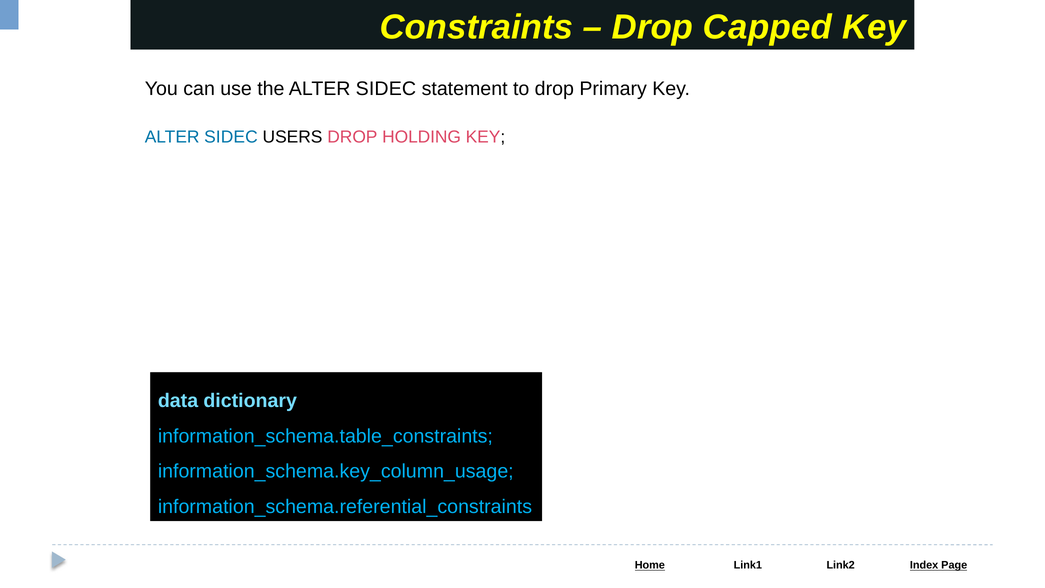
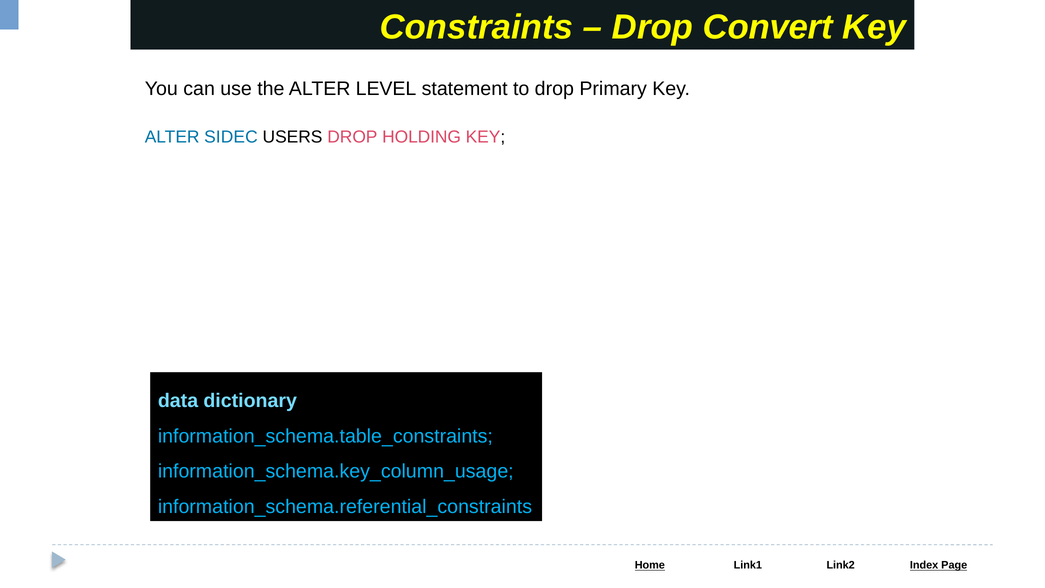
Capped: Capped -> Convert
the ALTER SIDEC: SIDEC -> LEVEL
